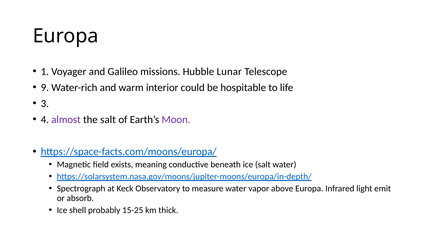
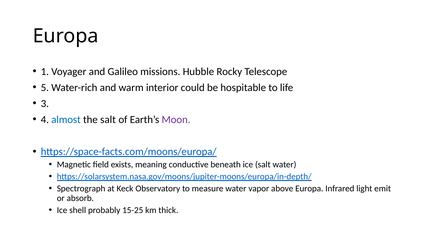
Lunar: Lunar -> Rocky
9: 9 -> 5
almost colour: purple -> blue
